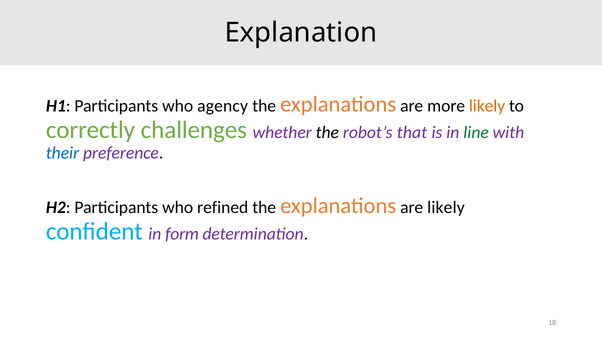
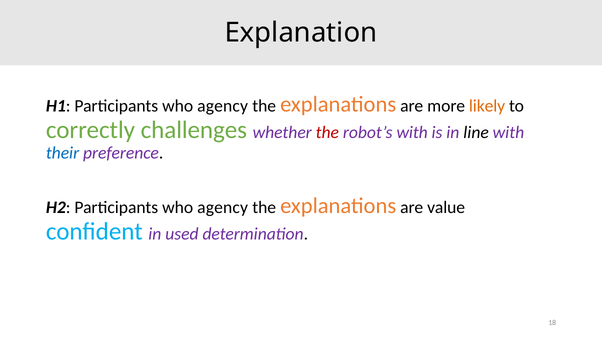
the at (327, 133) colour: black -> red
robot’s that: that -> with
line colour: green -> black
H2 Participants who refined: refined -> agency
are likely: likely -> value
form: form -> used
